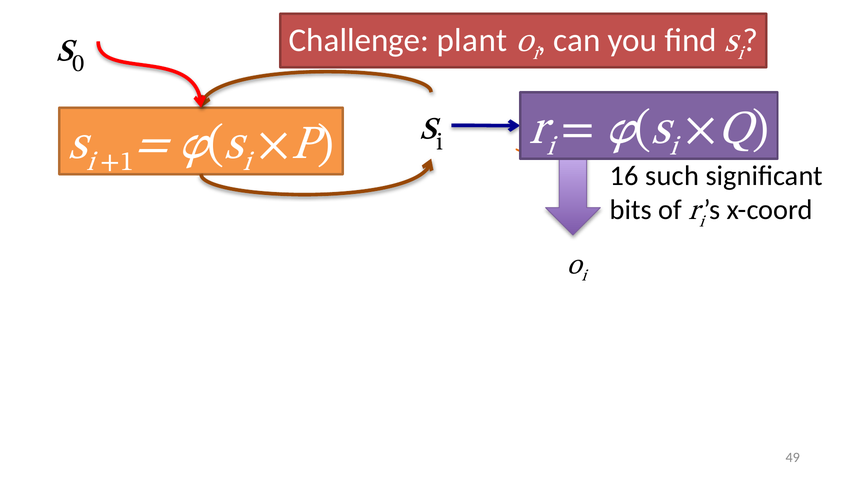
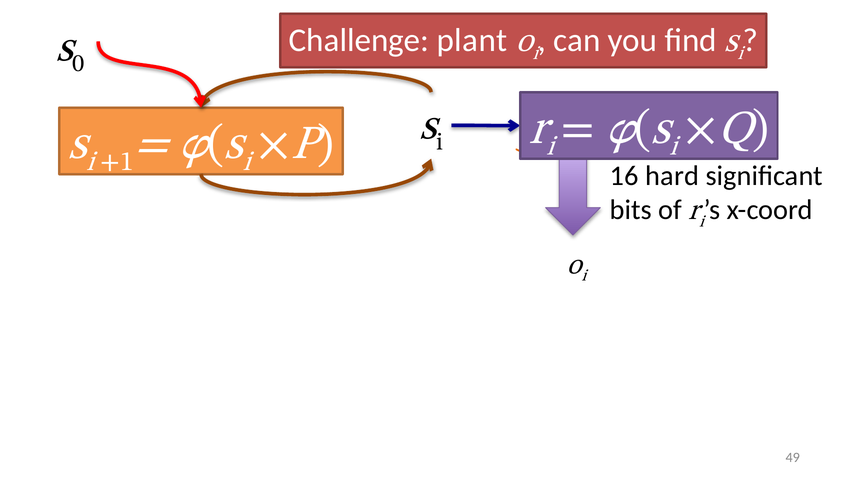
such: such -> hard
